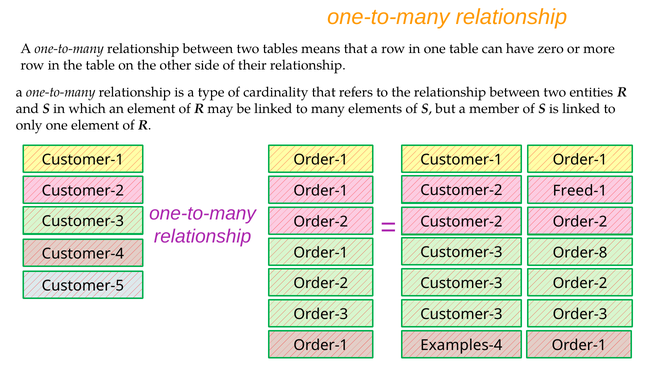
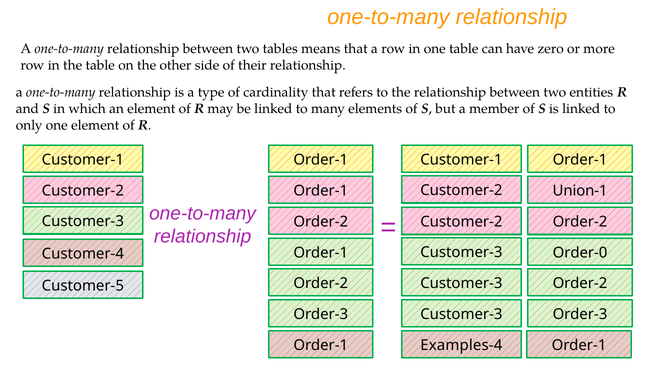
Freed-1: Freed-1 -> Union-1
Order-8: Order-8 -> Order-0
